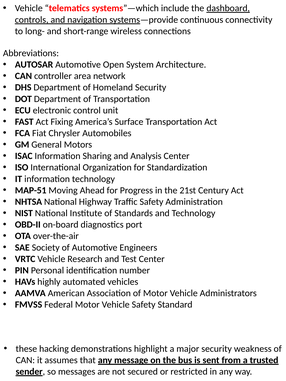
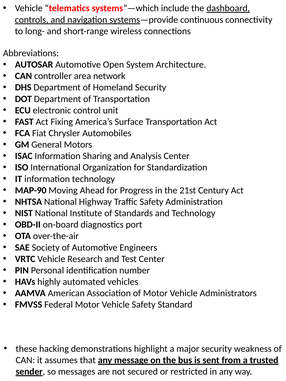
MAP-51: MAP-51 -> MAP-90
